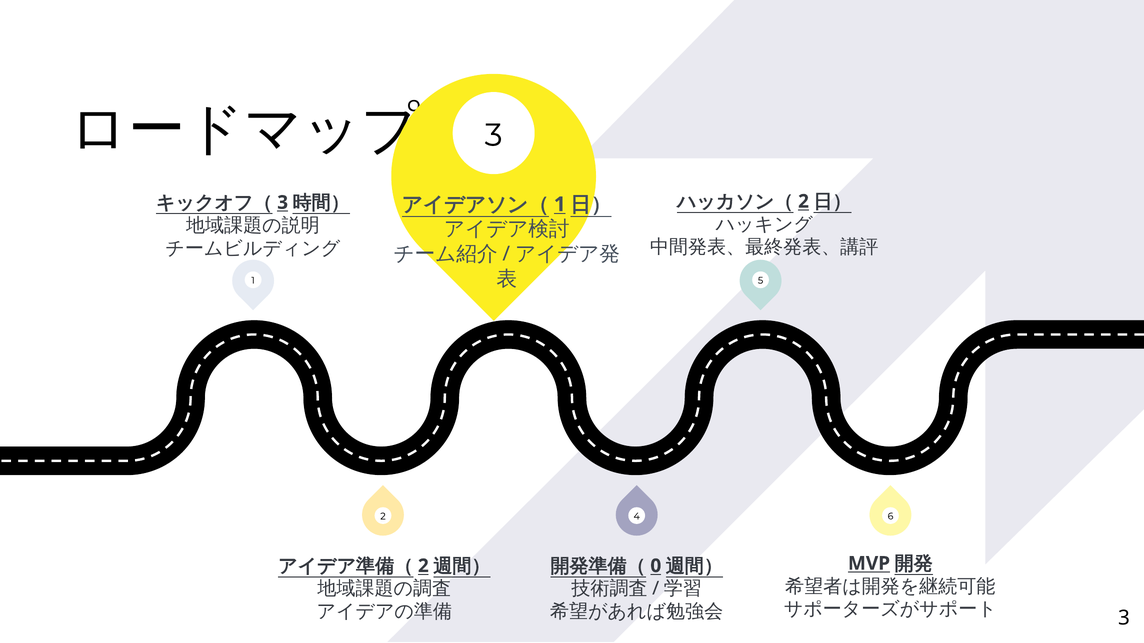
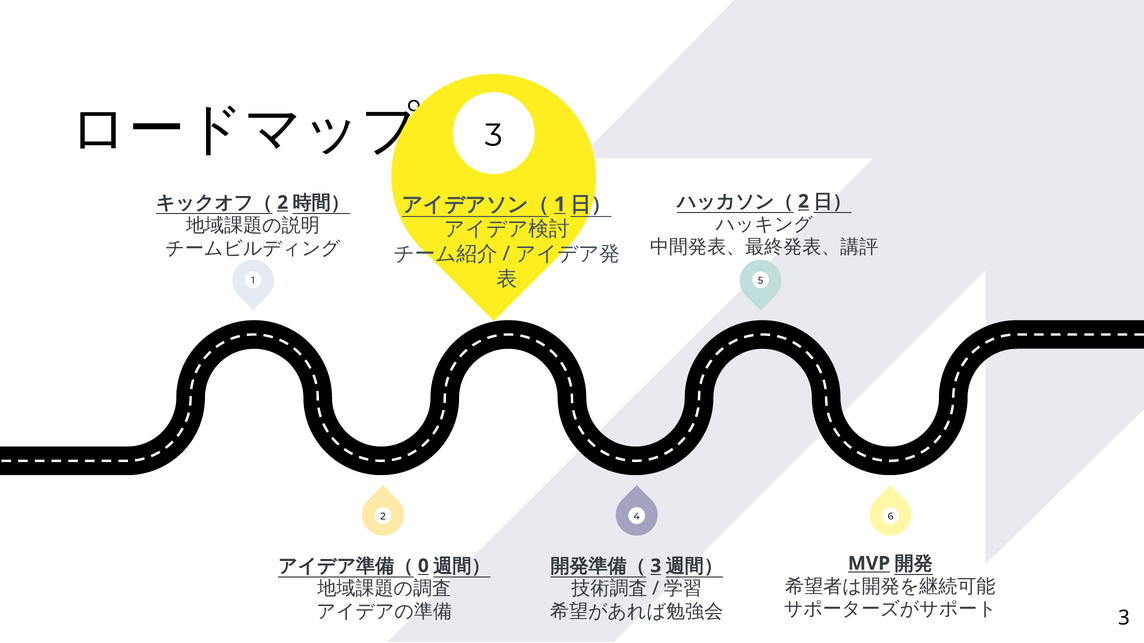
3 at (283, 203): 3 -> 2
2 at (423, 566): 2 -> 0
0 at (656, 566): 0 -> 3
